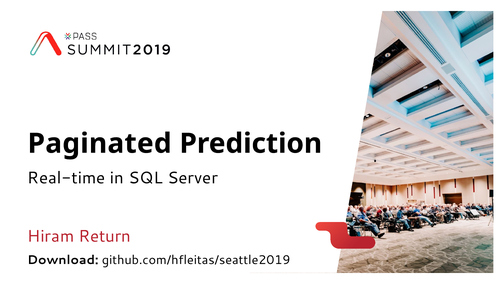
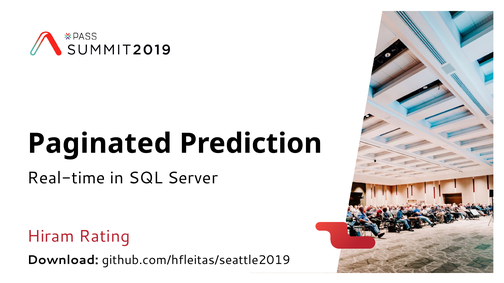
Return: Return -> Rating
